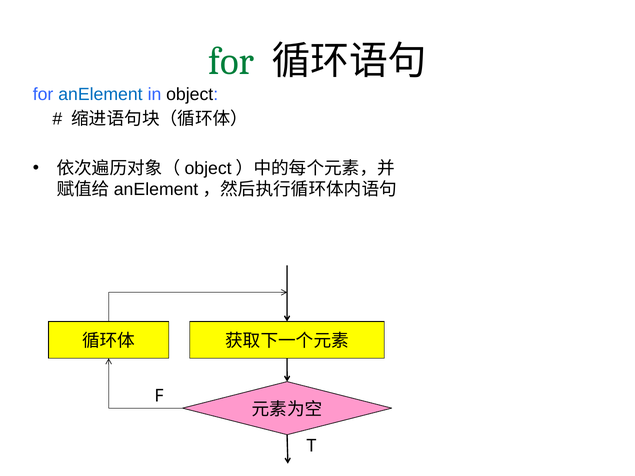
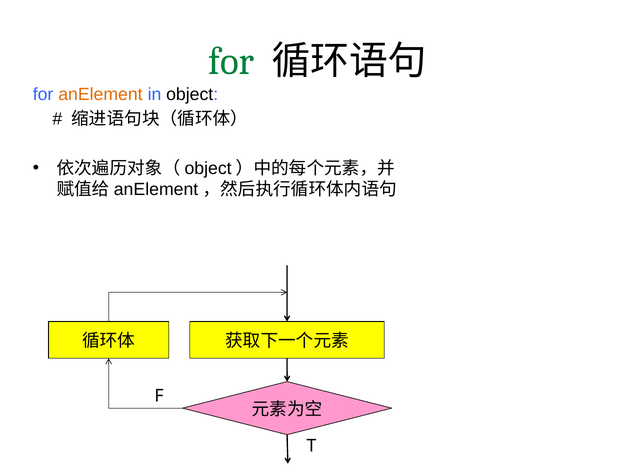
anElement colour: blue -> orange
